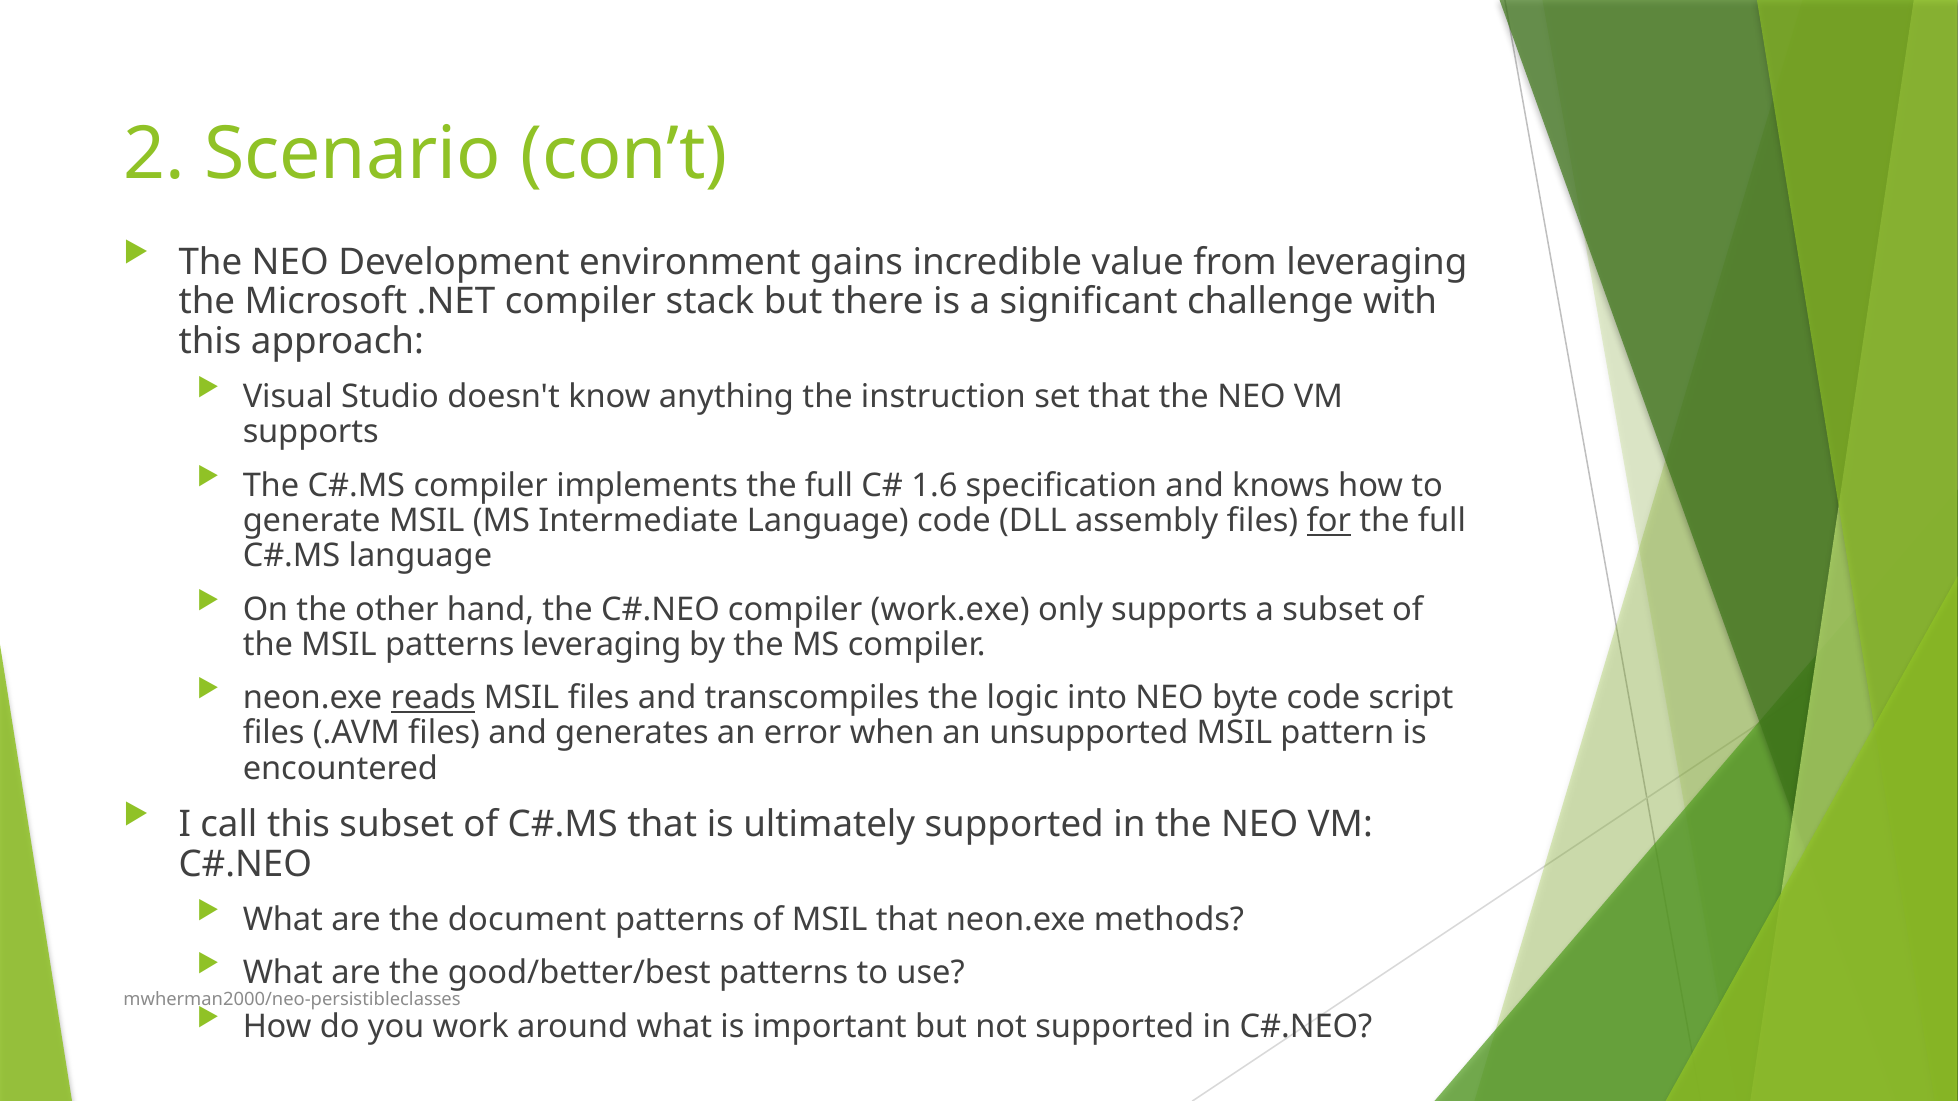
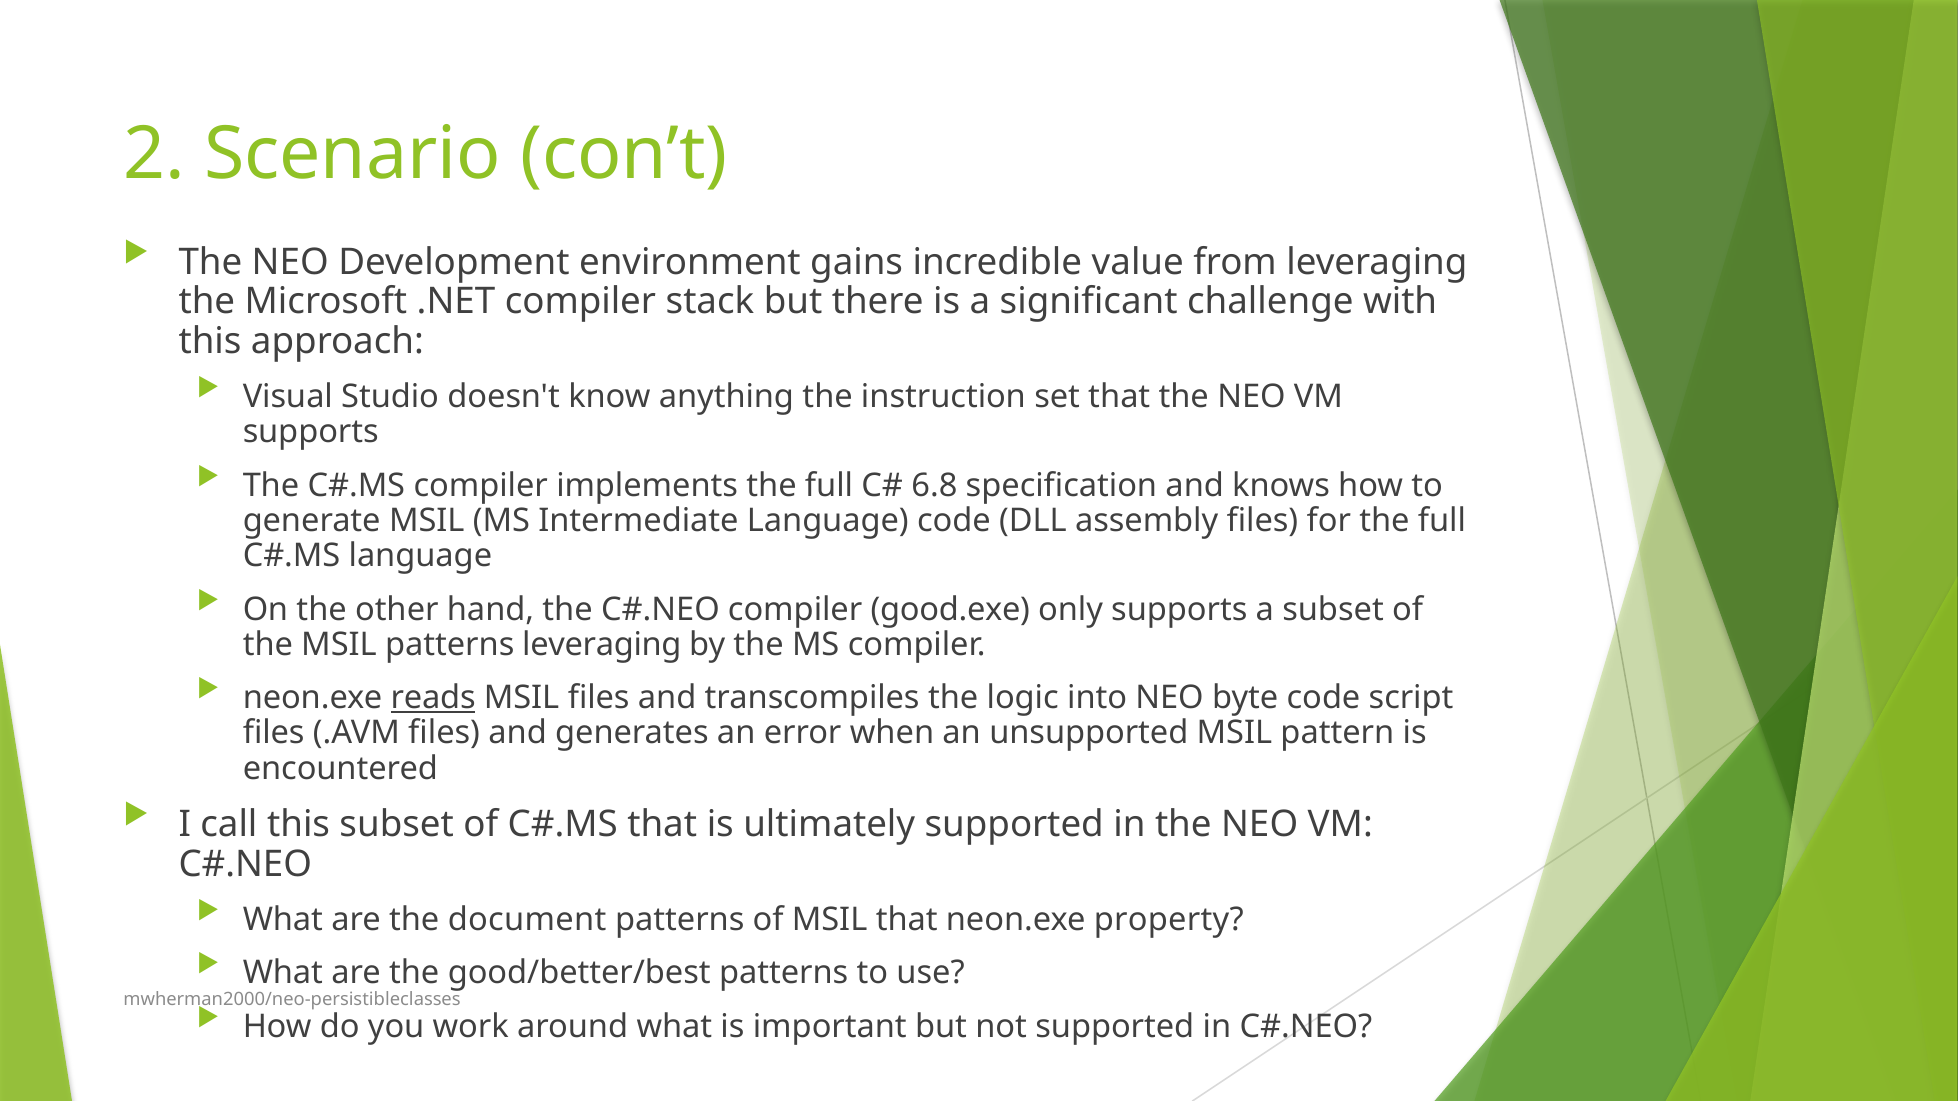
1.6: 1.6 -> 6.8
for underline: present -> none
work.exe: work.exe -> good.exe
methods: methods -> property
